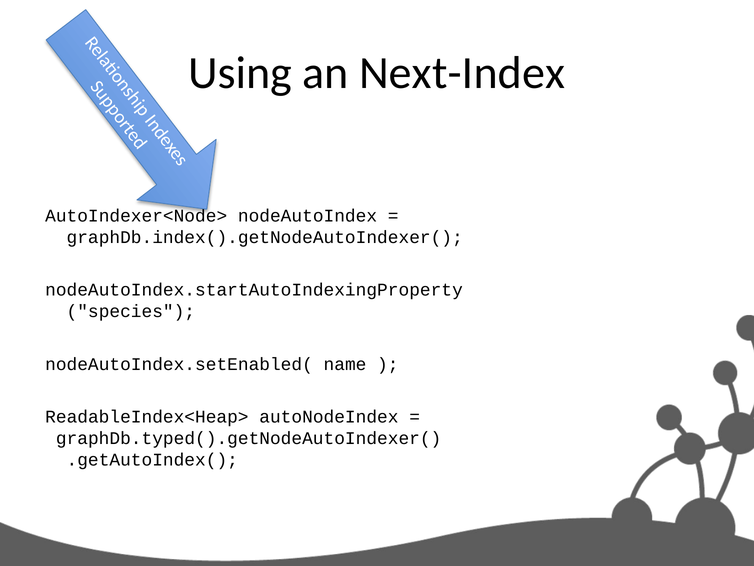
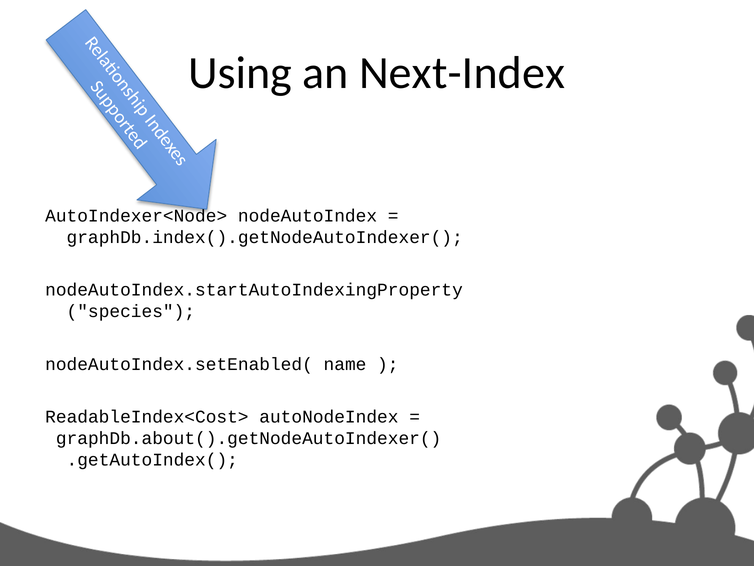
ReadableIndex<Heap>: ReadableIndex<Heap> -> ReadableIndex<Cost>
graphDb.typed().getNodeAutoIndexer(: graphDb.typed().getNodeAutoIndexer( -> graphDb.about().getNodeAutoIndexer(
